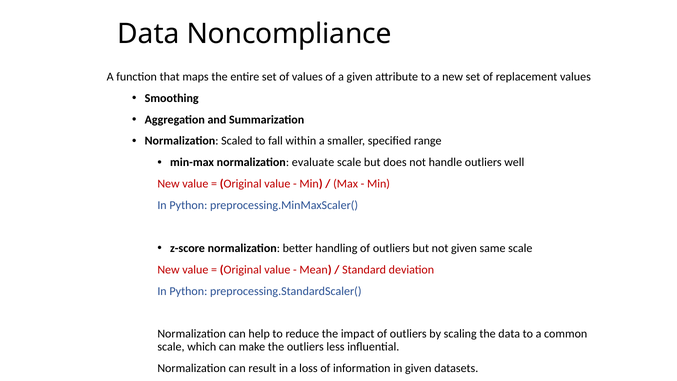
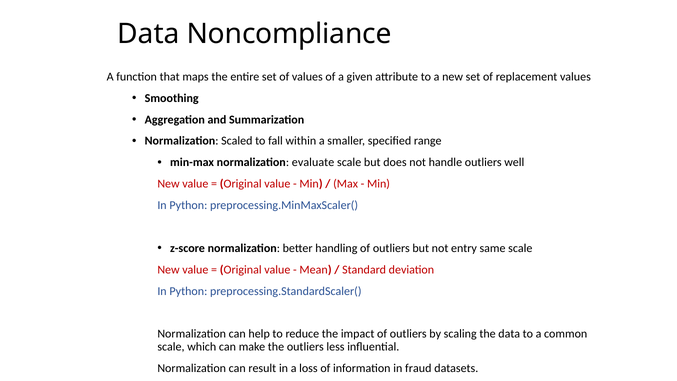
not given: given -> entry
in given: given -> fraud
